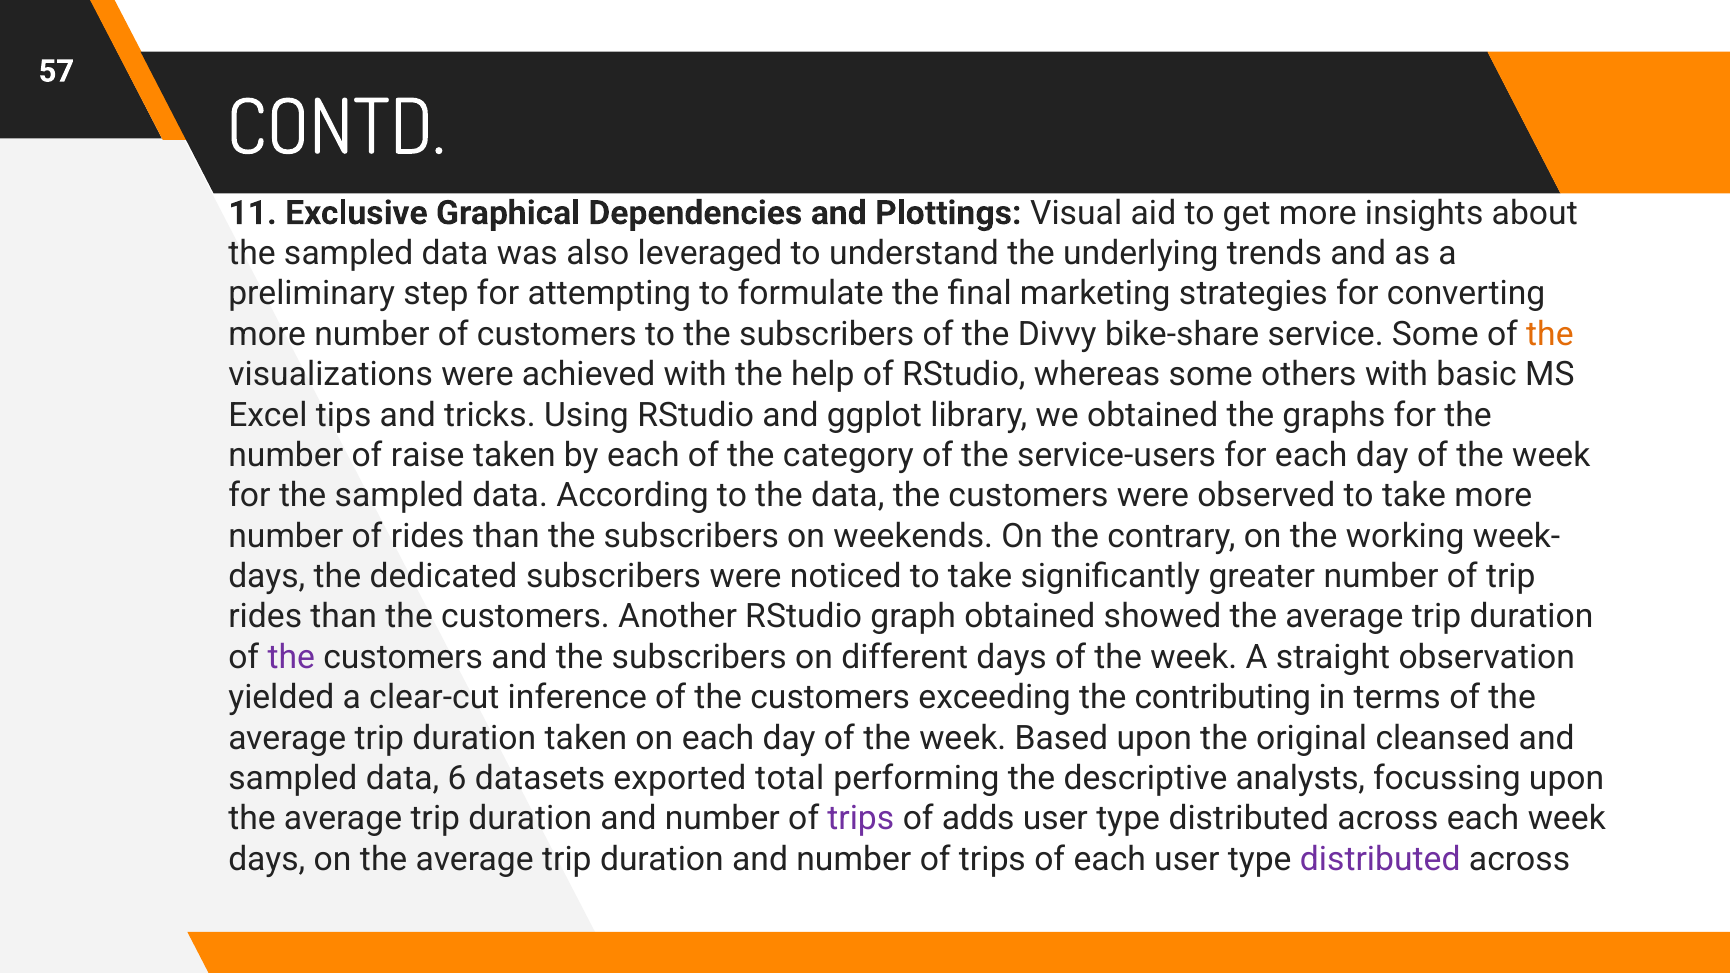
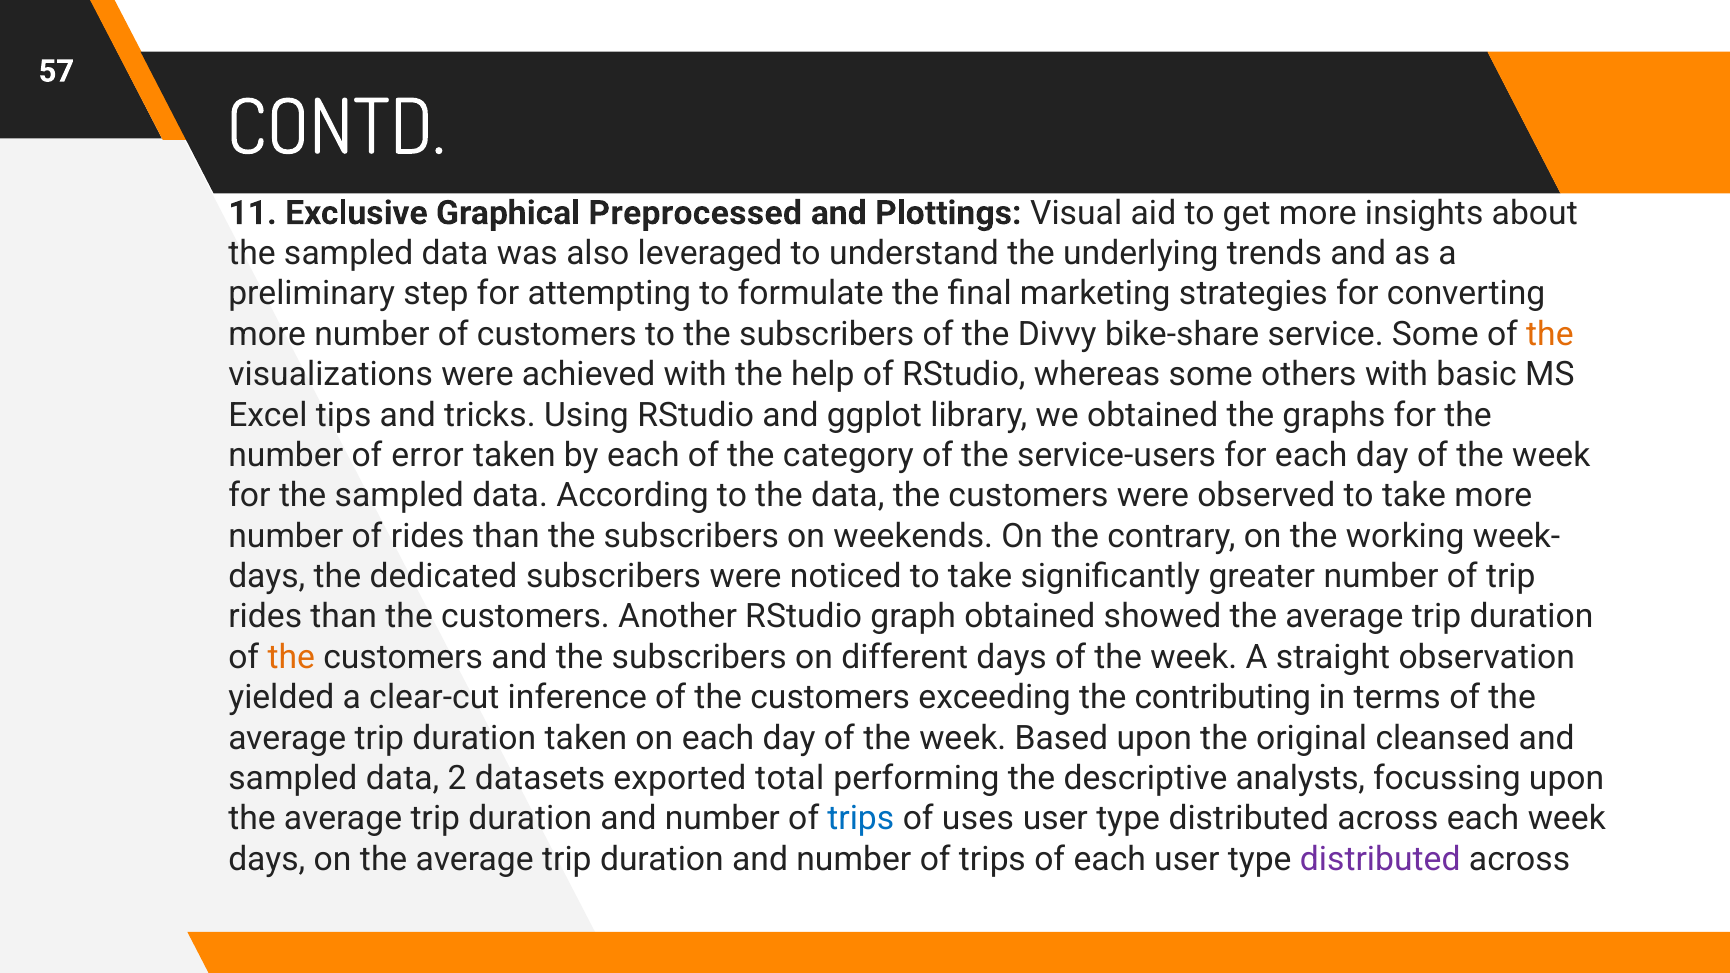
Dependencies: Dependencies -> Preprocessed
raise: raise -> error
the at (291, 657) colour: purple -> orange
6: 6 -> 2
trips at (861, 819) colour: purple -> blue
adds: adds -> uses
